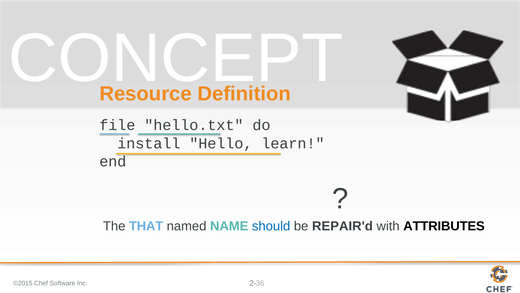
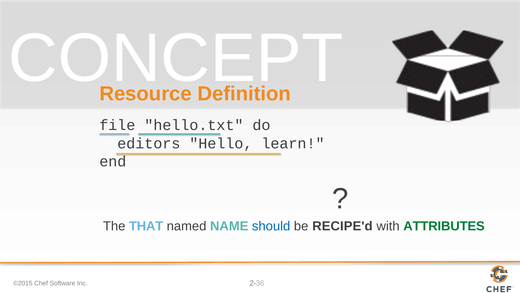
install: install -> editors
REPAIR'd: REPAIR'd -> RECIPE'd
ATTRIBUTES colour: black -> green
